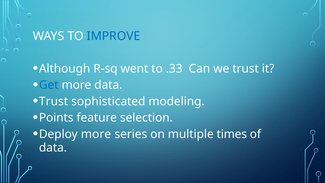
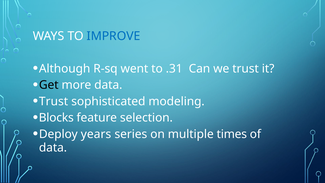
.33: .33 -> .31
Get colour: blue -> black
Points: Points -> Blocks
Deploy more: more -> years
